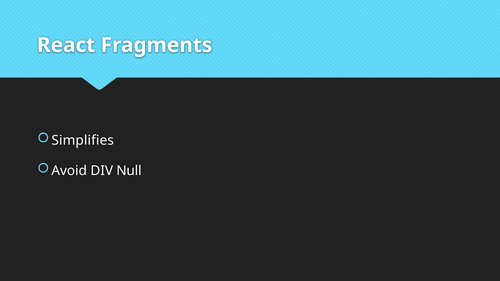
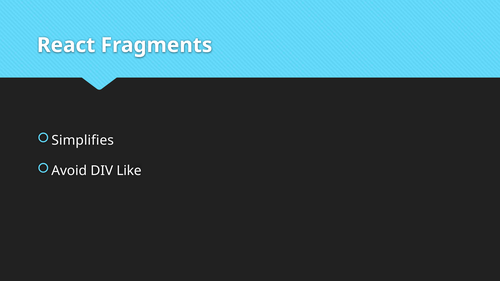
Null: Null -> Like
